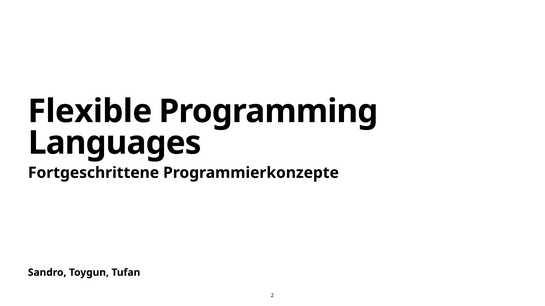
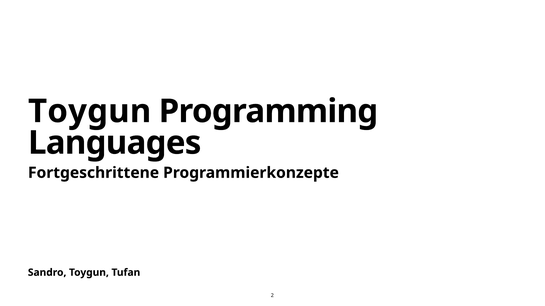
Flexible at (90, 112): Flexible -> Toygun
